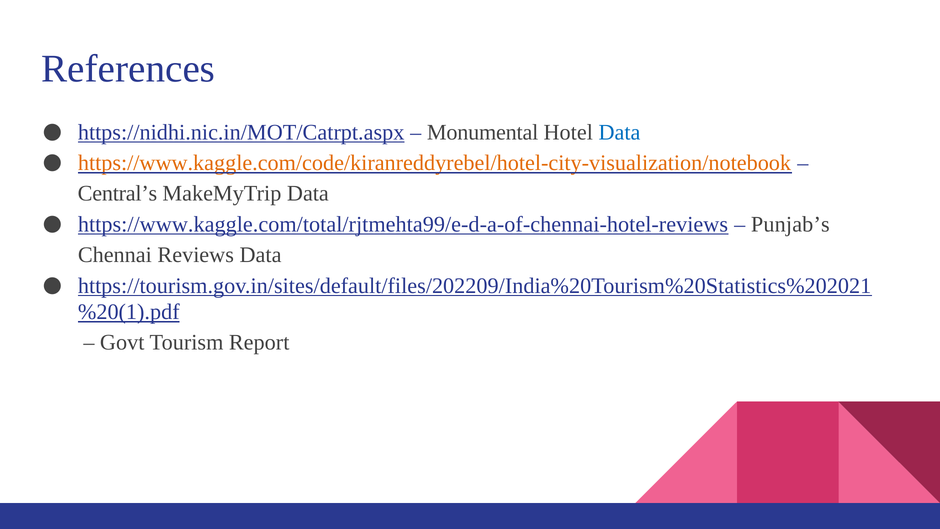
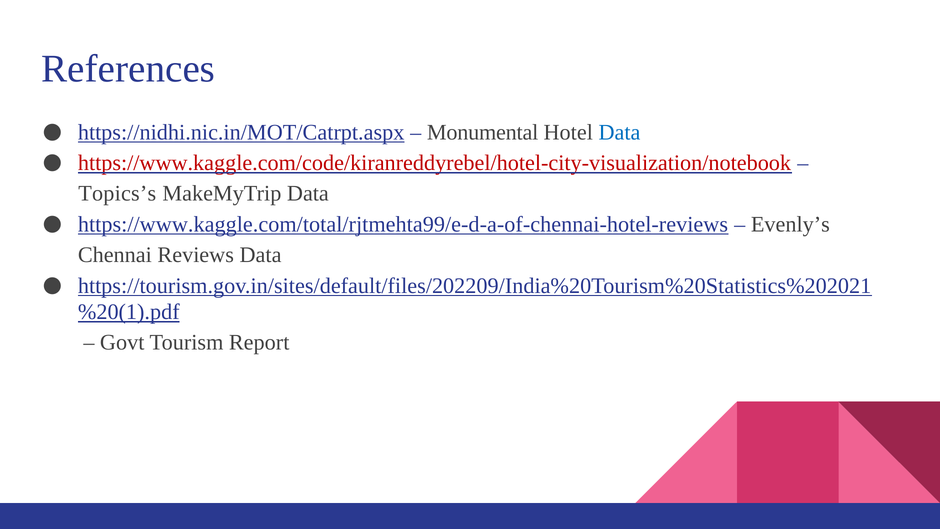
https://www.kaggle.com/code/kiranreddyrebel/hotel-city-visualization/notebook colour: orange -> red
Central’s: Central’s -> Topics’s
Punjab’s: Punjab’s -> Evenly’s
